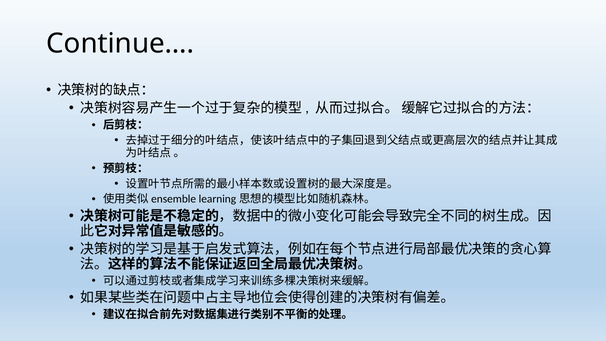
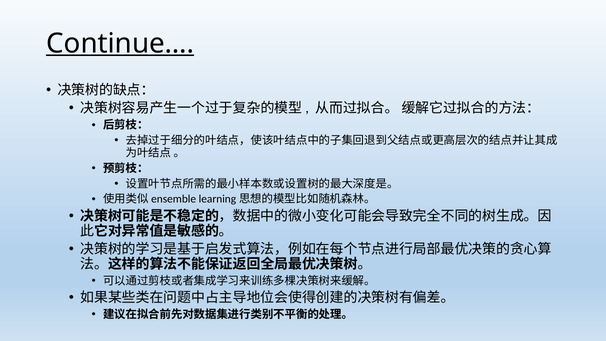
Continue… underline: none -> present
